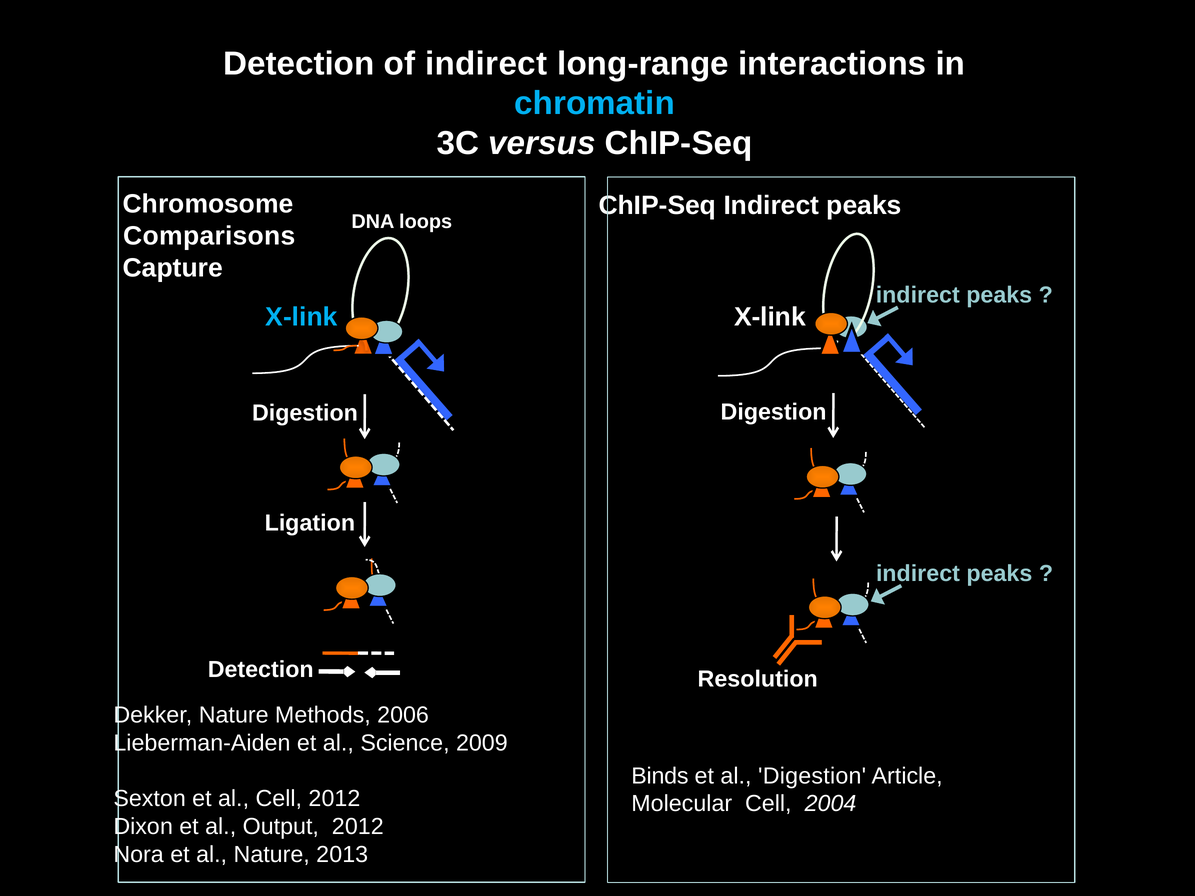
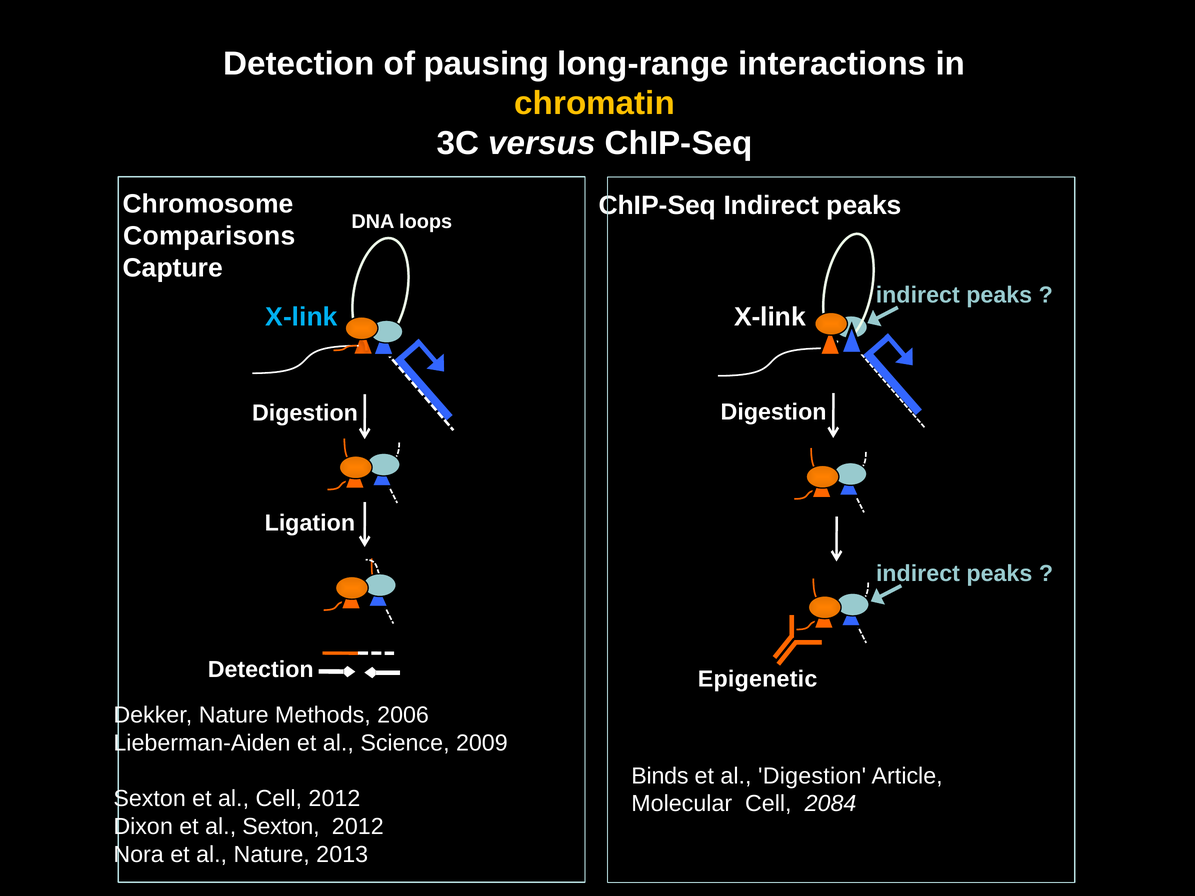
of indirect: indirect -> pausing
chromatin colour: light blue -> yellow
Resolution: Resolution -> Epigenetic
2004: 2004 -> 2084
al Output: Output -> Sexton
